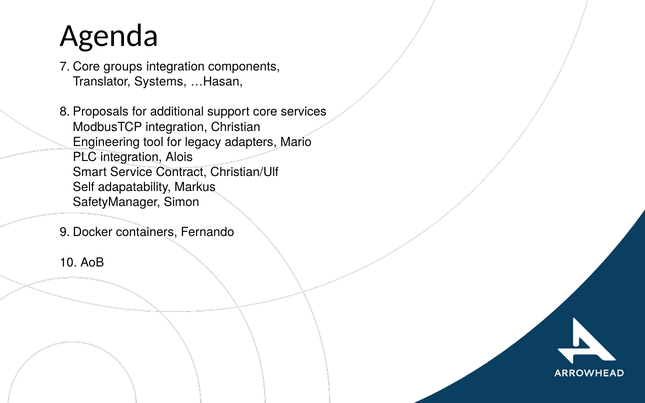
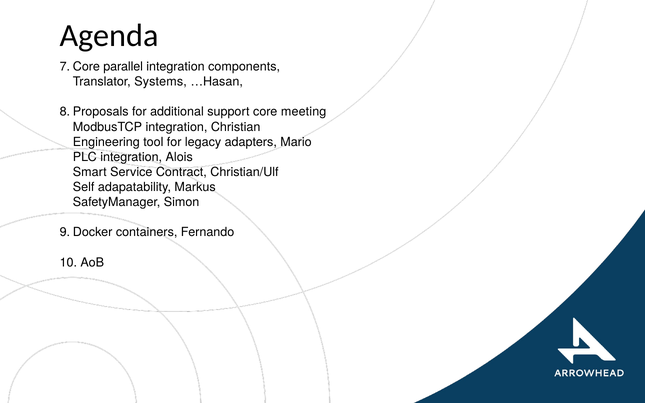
groups: groups -> parallel
services: services -> meeting
